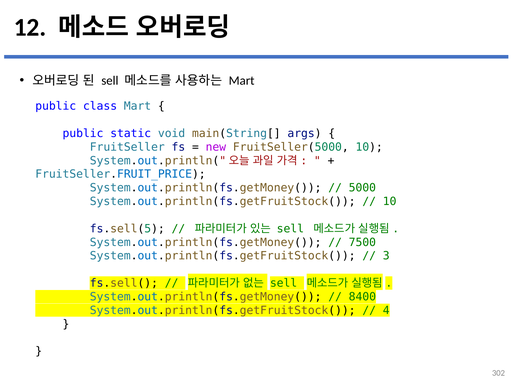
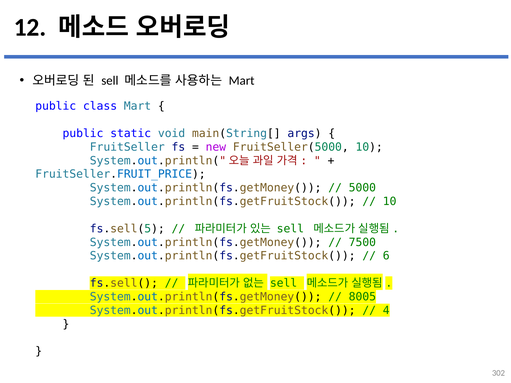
3: 3 -> 6
8400: 8400 -> 8005
